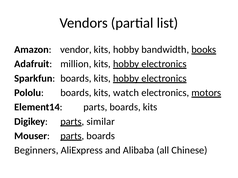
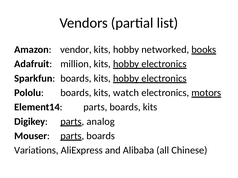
bandwidth: bandwidth -> networked
similar: similar -> analog
Beginners: Beginners -> Variations
